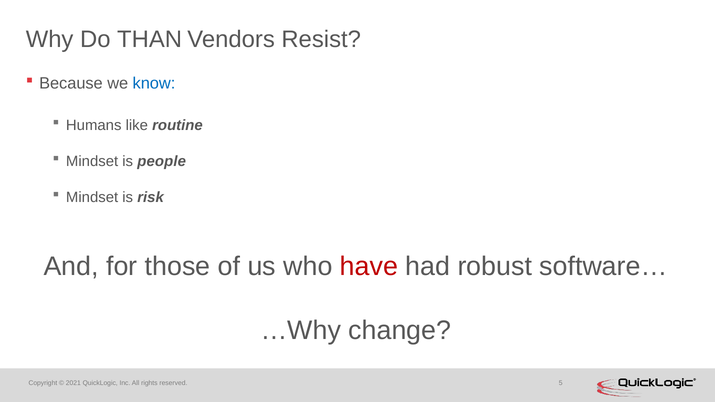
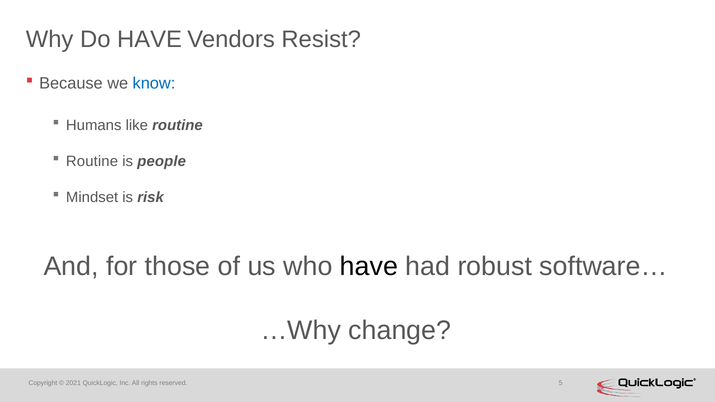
Do THAN: THAN -> HAVE
Mindset at (92, 162): Mindset -> Routine
have at (369, 266) colour: red -> black
